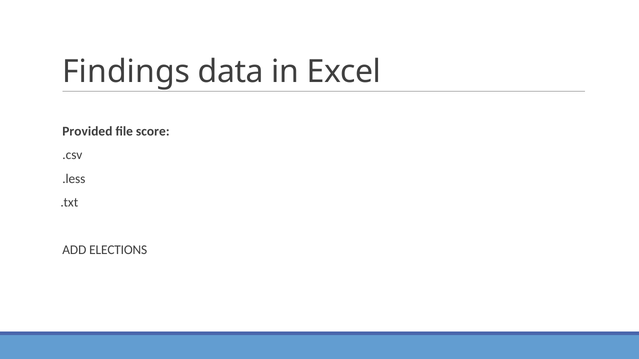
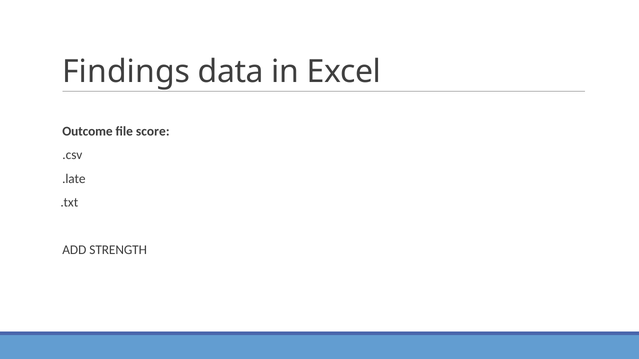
Provided: Provided -> Outcome
.less: .less -> .late
ELECTIONS: ELECTIONS -> STRENGTH
